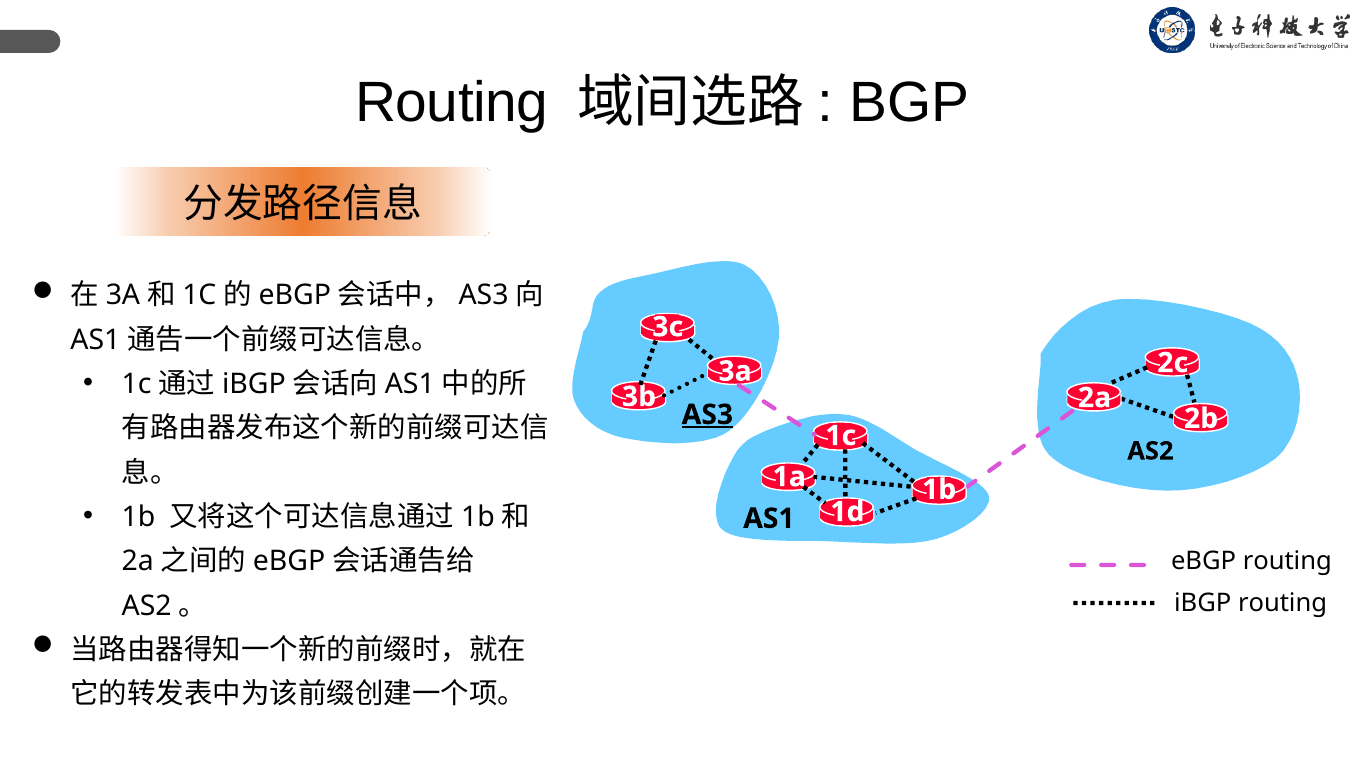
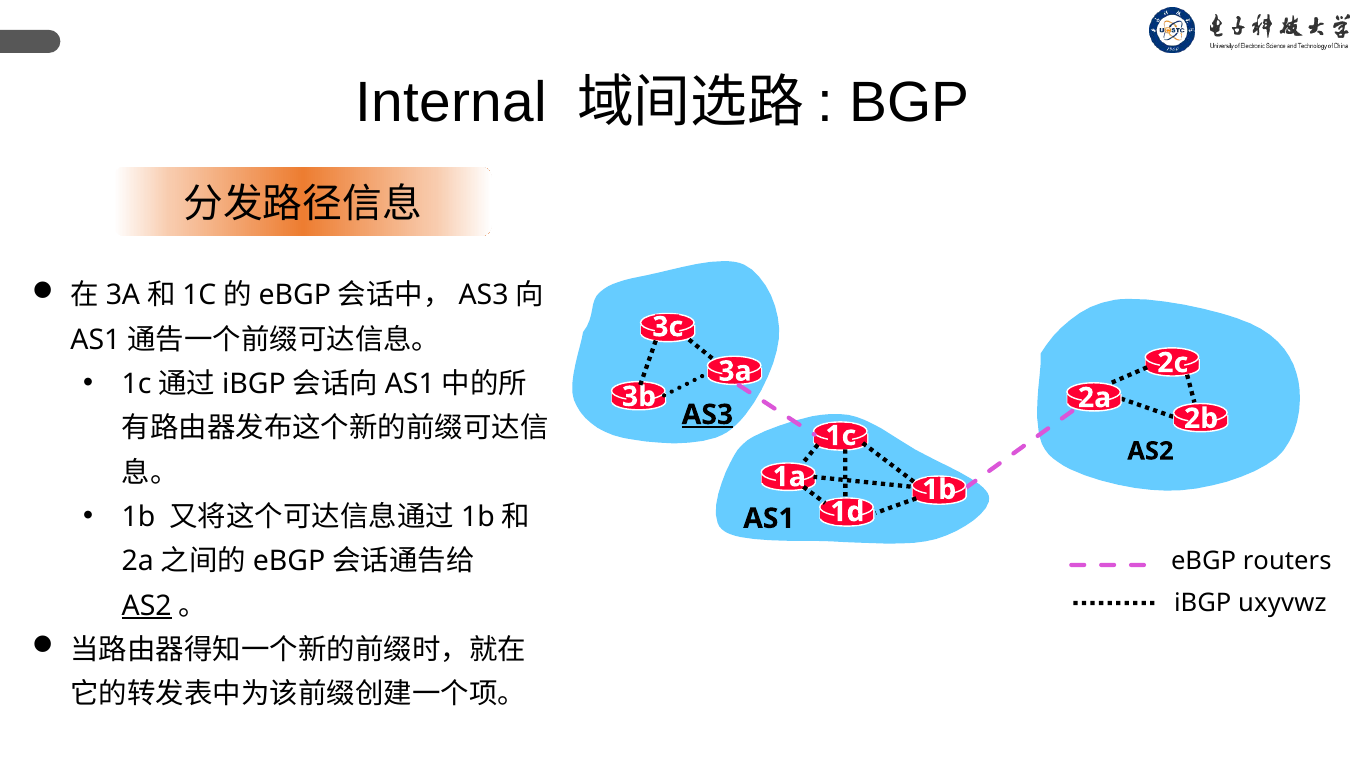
Routing at (452, 102): Routing -> Internal
eBGP routing: routing -> routers
iBGP routing: routing -> uxyvwz
AS2 at (147, 606) underline: none -> present
